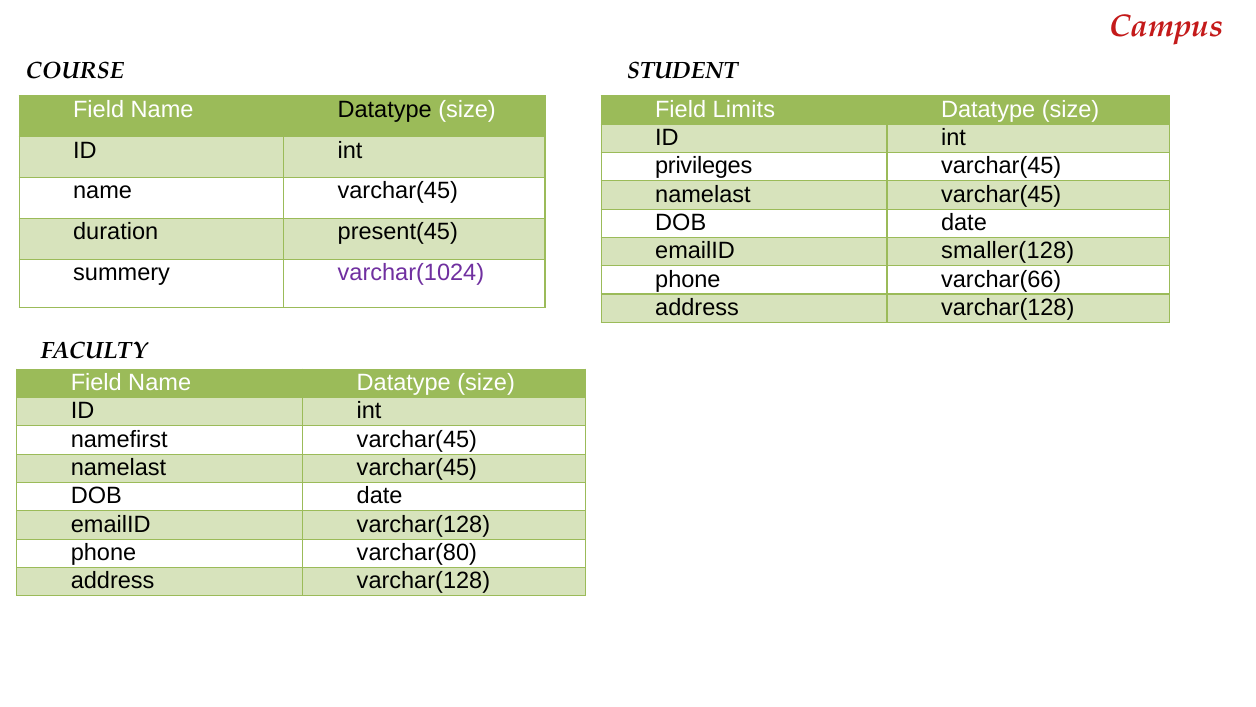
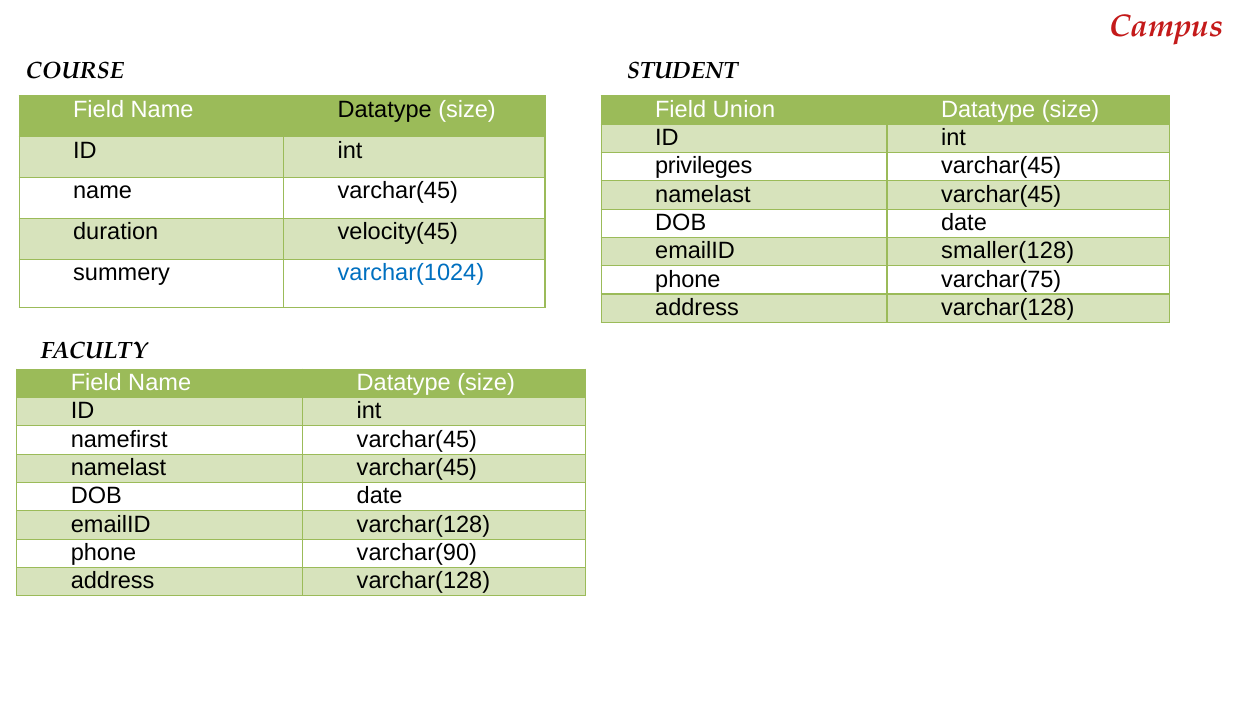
Limits: Limits -> Union
present(45: present(45 -> velocity(45
varchar(1024 colour: purple -> blue
varchar(66: varchar(66 -> varchar(75
varchar(80: varchar(80 -> varchar(90
